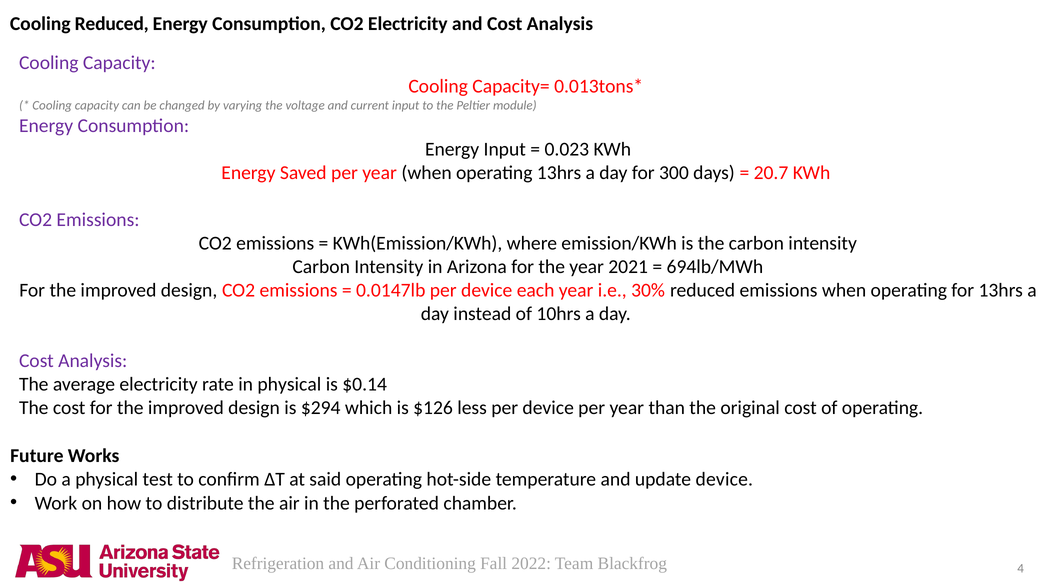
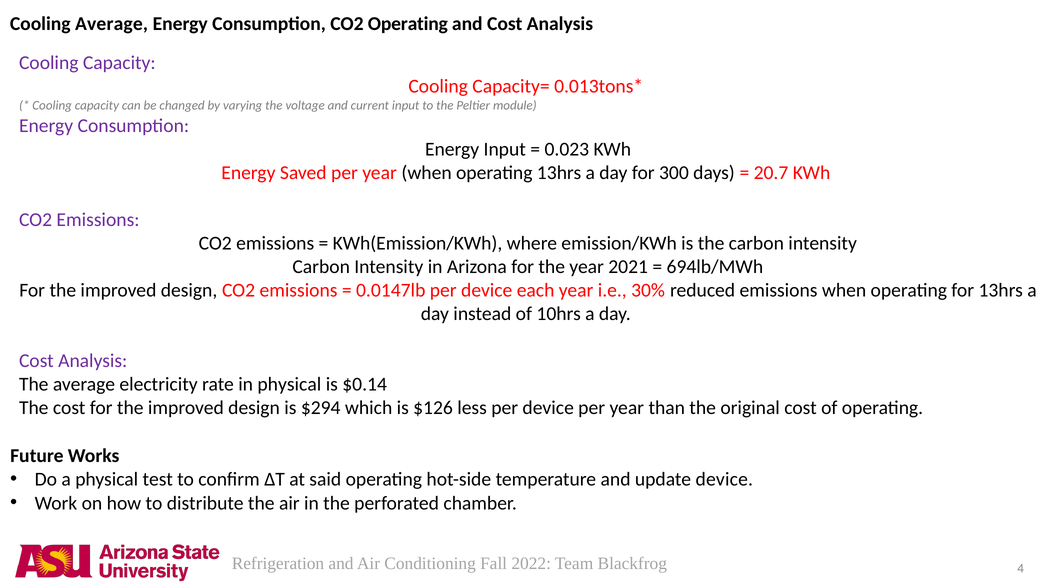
Cooling Reduced: Reduced -> Average
CO2 Electricity: Electricity -> Operating
